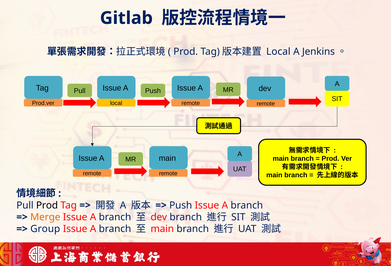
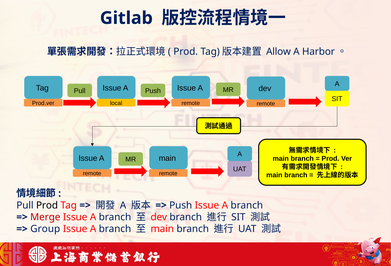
Local at (278, 52): Local -> Allow
Jenkins: Jenkins -> Harbor
Merge colour: orange -> red
